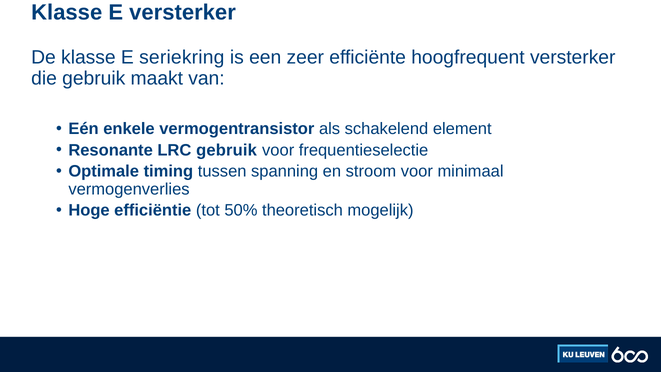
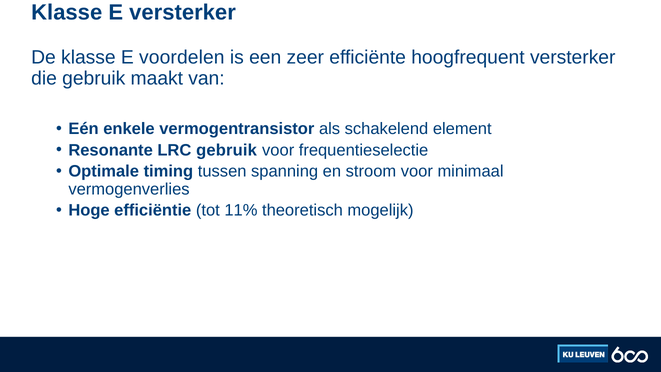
seriekring: seriekring -> voordelen
50%: 50% -> 11%
